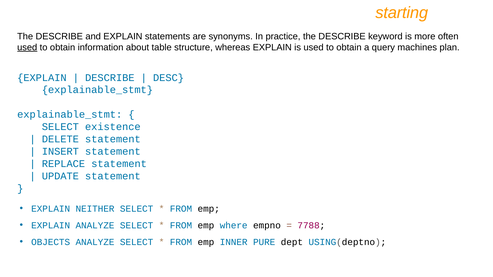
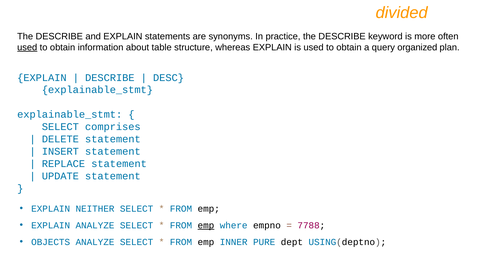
starting: starting -> divided
machines: machines -> organized
existence: existence -> comprises
emp at (206, 226) underline: none -> present
